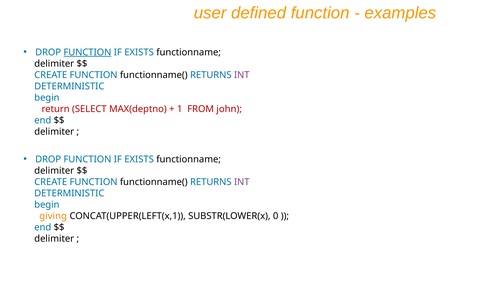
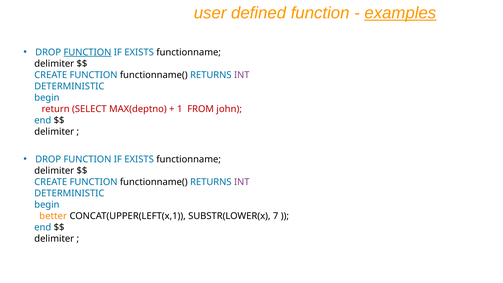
examples underline: none -> present
giving: giving -> better
0: 0 -> 7
